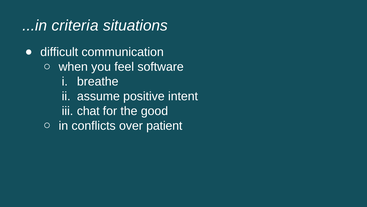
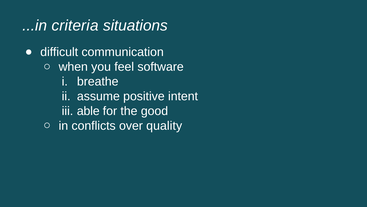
chat: chat -> able
patient: patient -> quality
